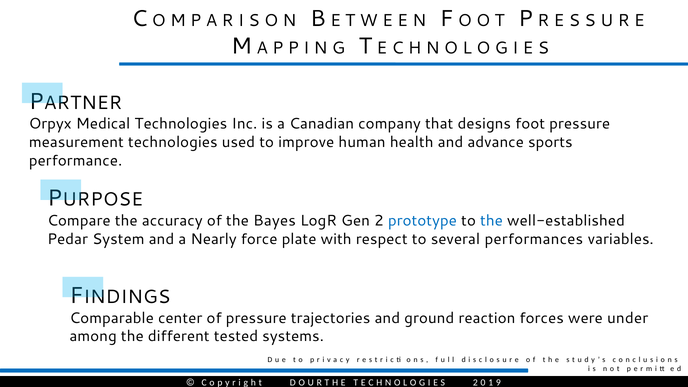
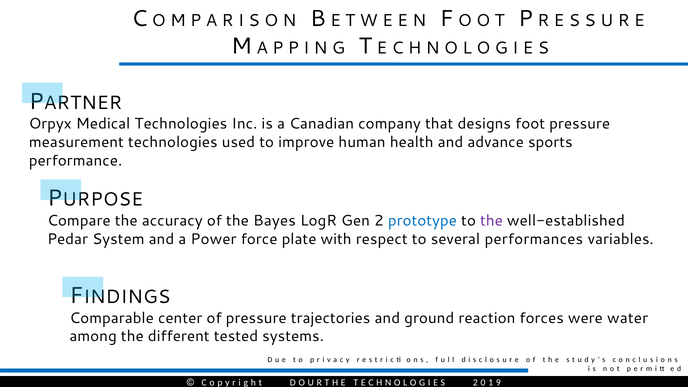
the at (491, 221) colour: blue -> purple
Nearly: Nearly -> Power
under: under -> water
